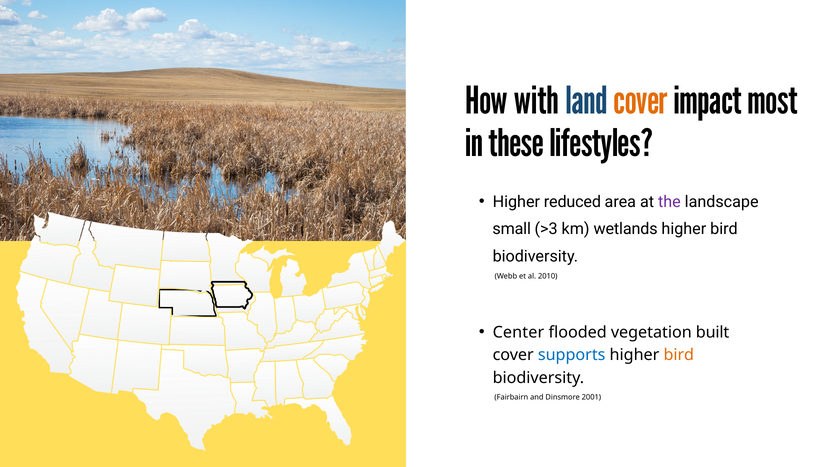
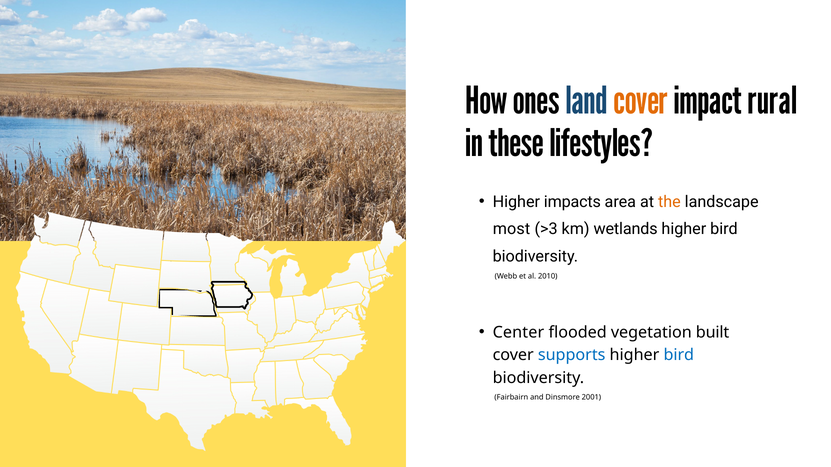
with: with -> ones
most: most -> rural
reduced: reduced -> impacts
the colour: purple -> orange
small: small -> most
bird at (679, 355) colour: orange -> blue
